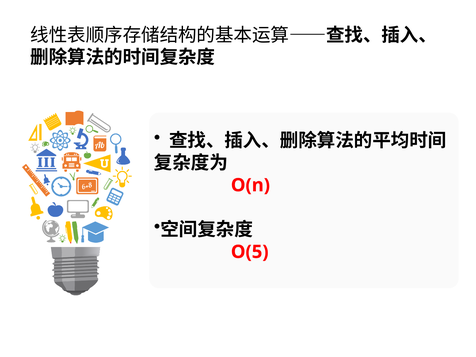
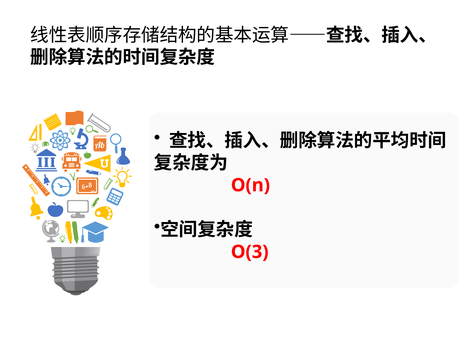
O(5: O(5 -> O(3
